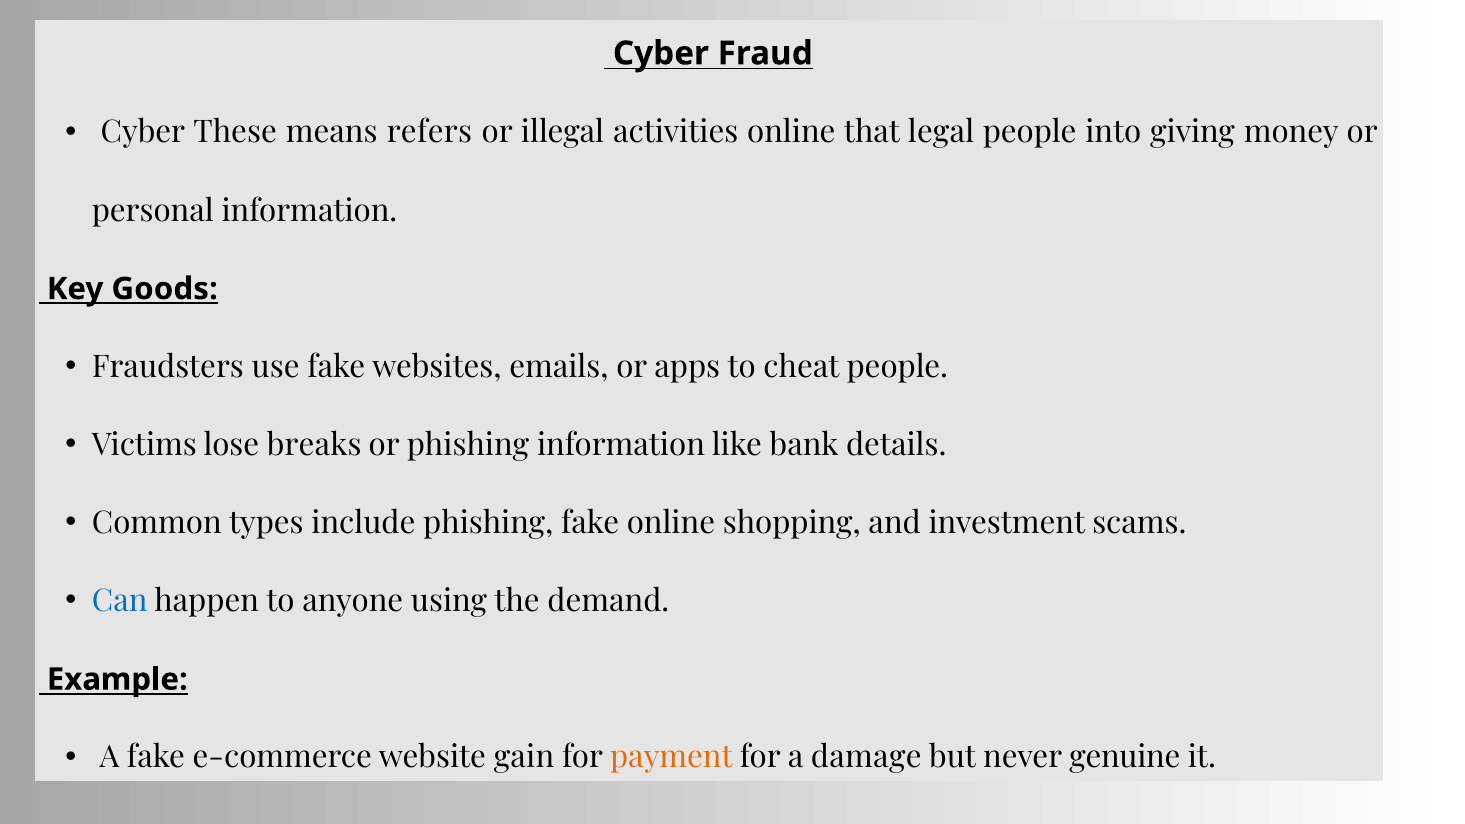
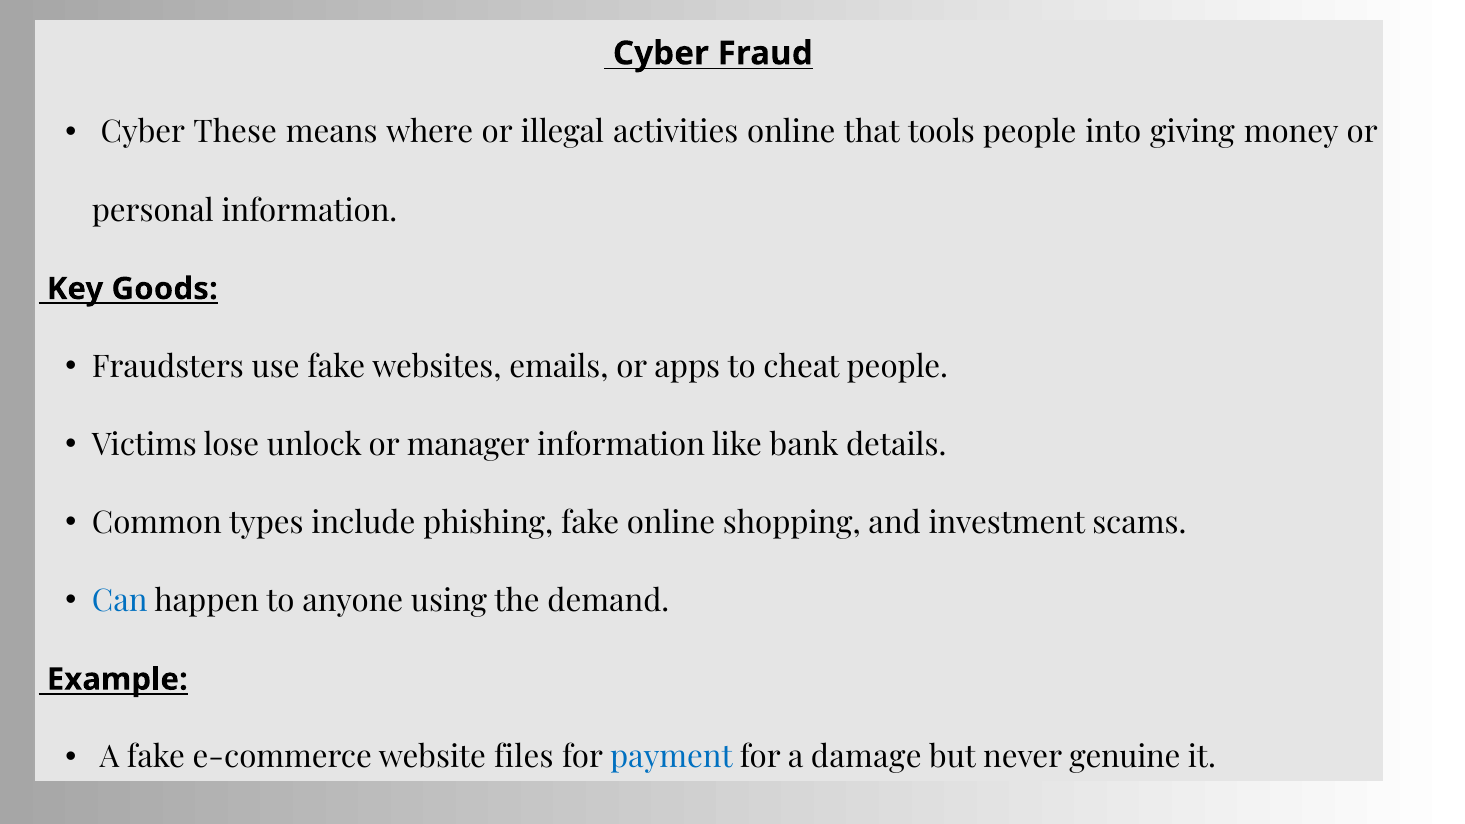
refers: refers -> where
legal: legal -> tools
breaks: breaks -> unlock
or phishing: phishing -> manager
gain: gain -> files
payment colour: orange -> blue
